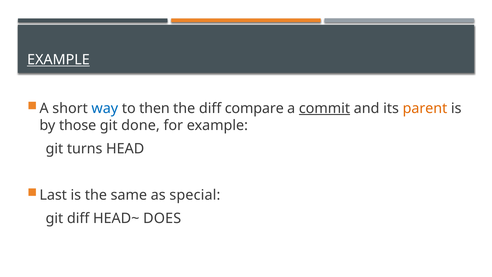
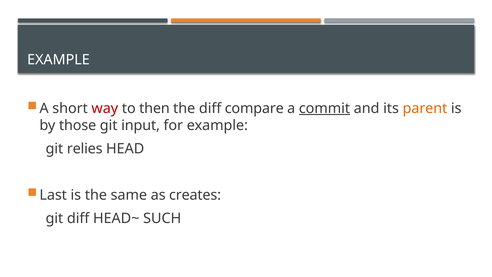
EXAMPLE at (58, 60) underline: present -> none
way colour: blue -> red
done: done -> input
turns: turns -> relies
special: special -> creates
DOES: DOES -> SUCH
